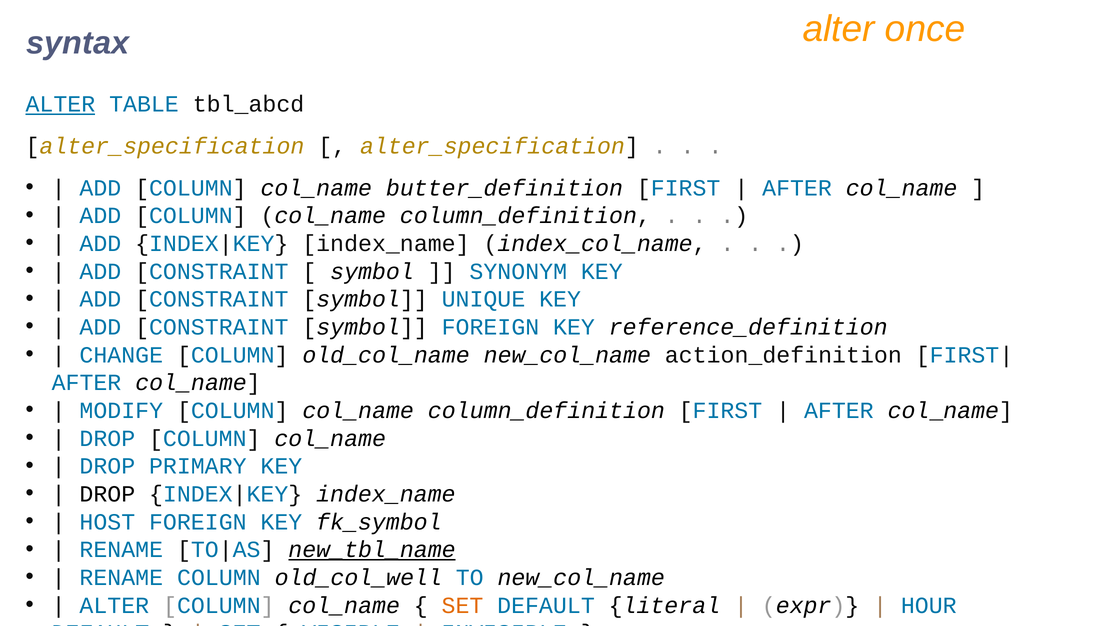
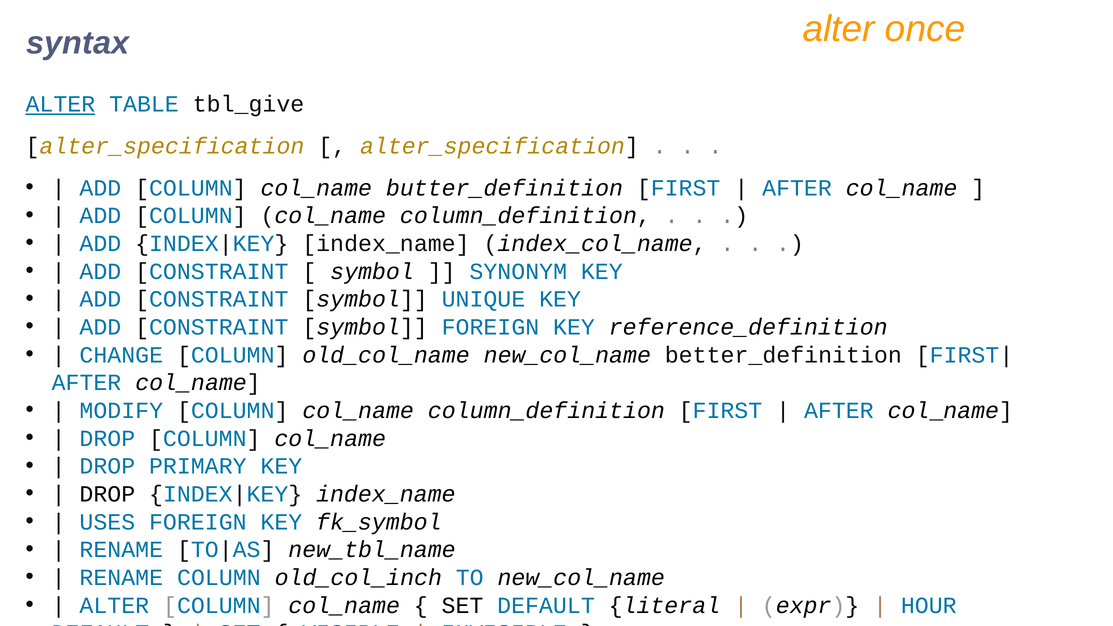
tbl_abcd: tbl_abcd -> tbl_give
action_definition: action_definition -> better_definition
HOST: HOST -> USES
new_tbl_name underline: present -> none
old_col_well: old_col_well -> old_col_inch
SET at (462, 605) colour: orange -> black
